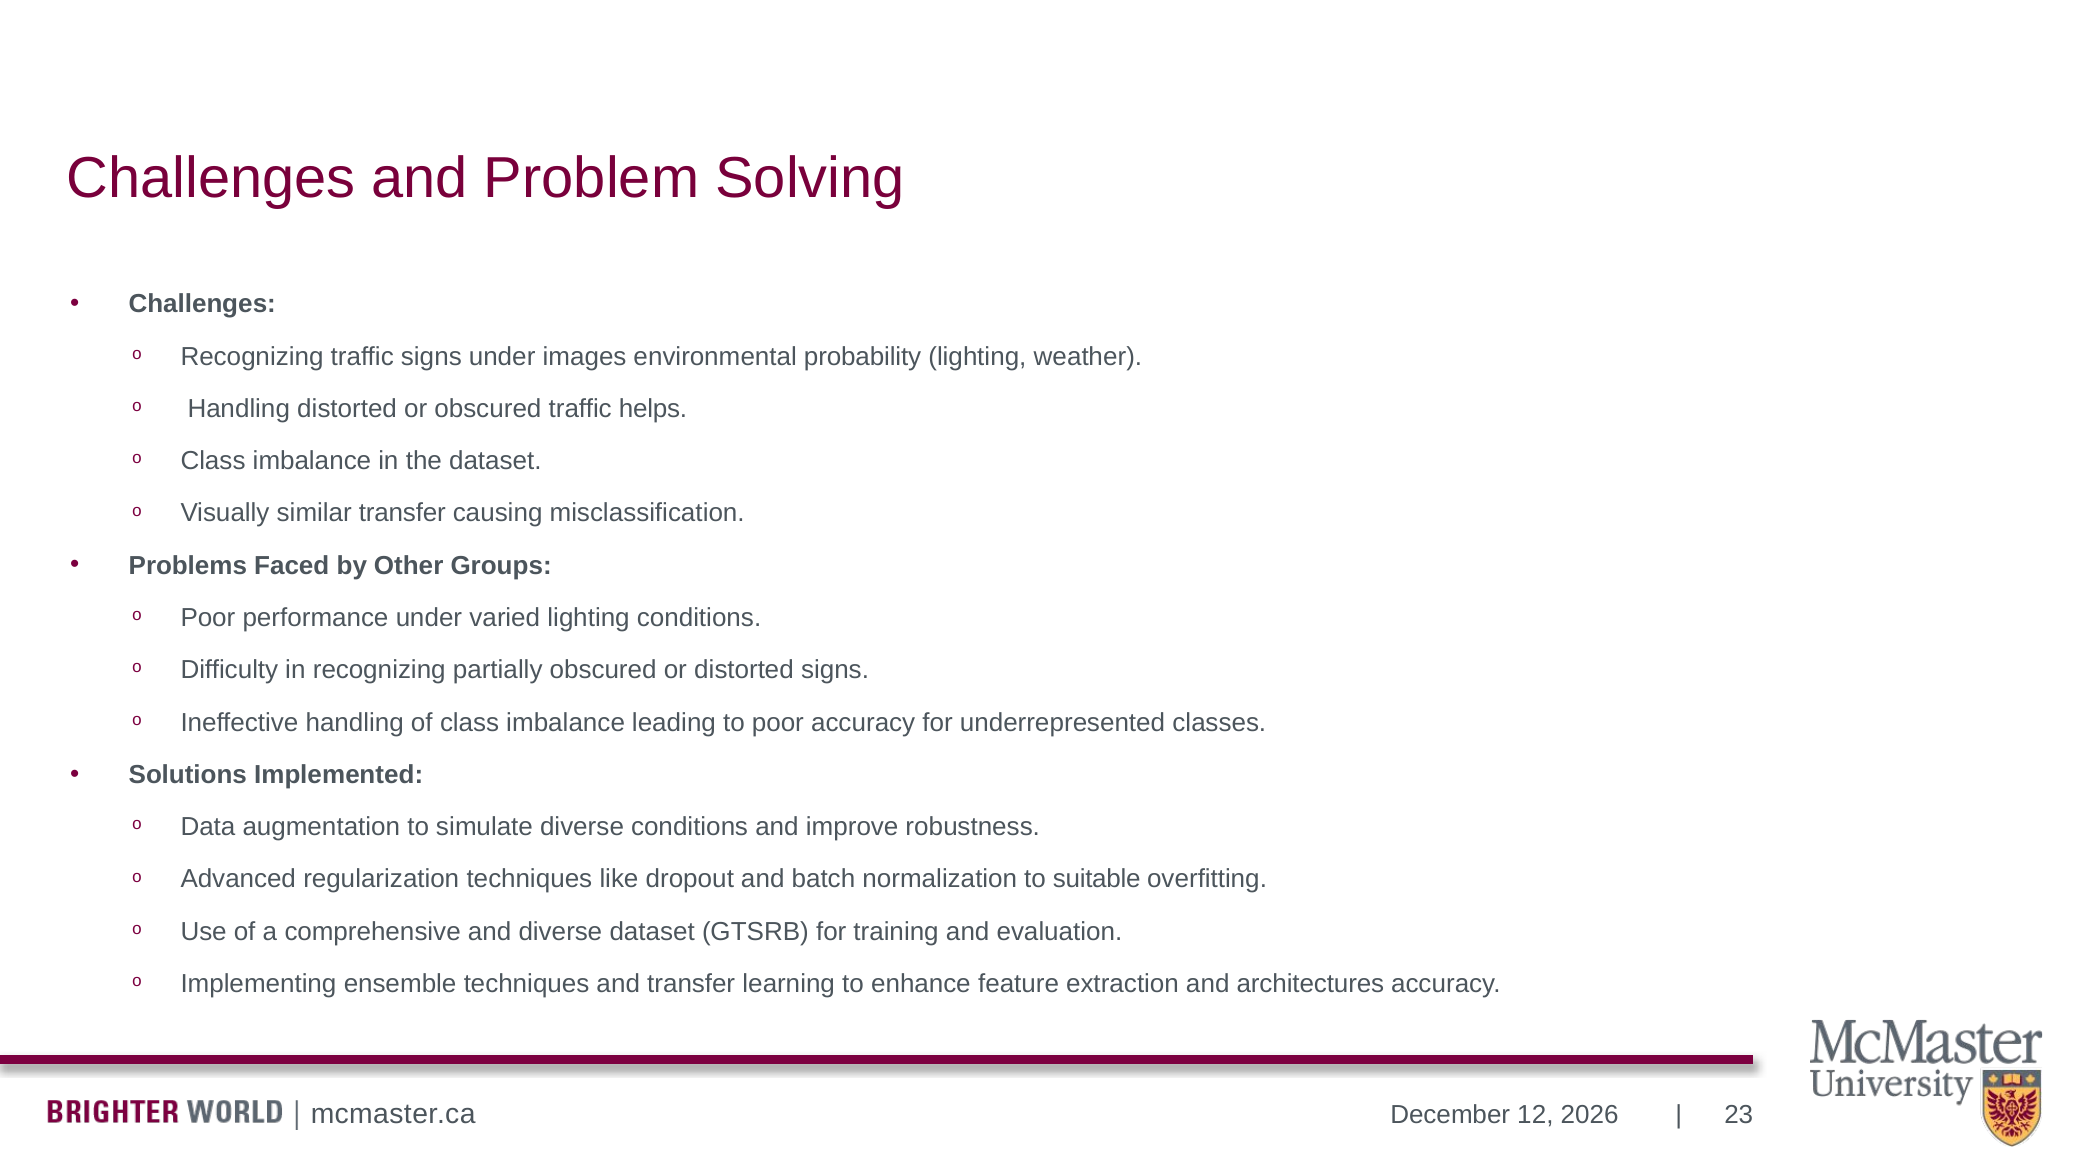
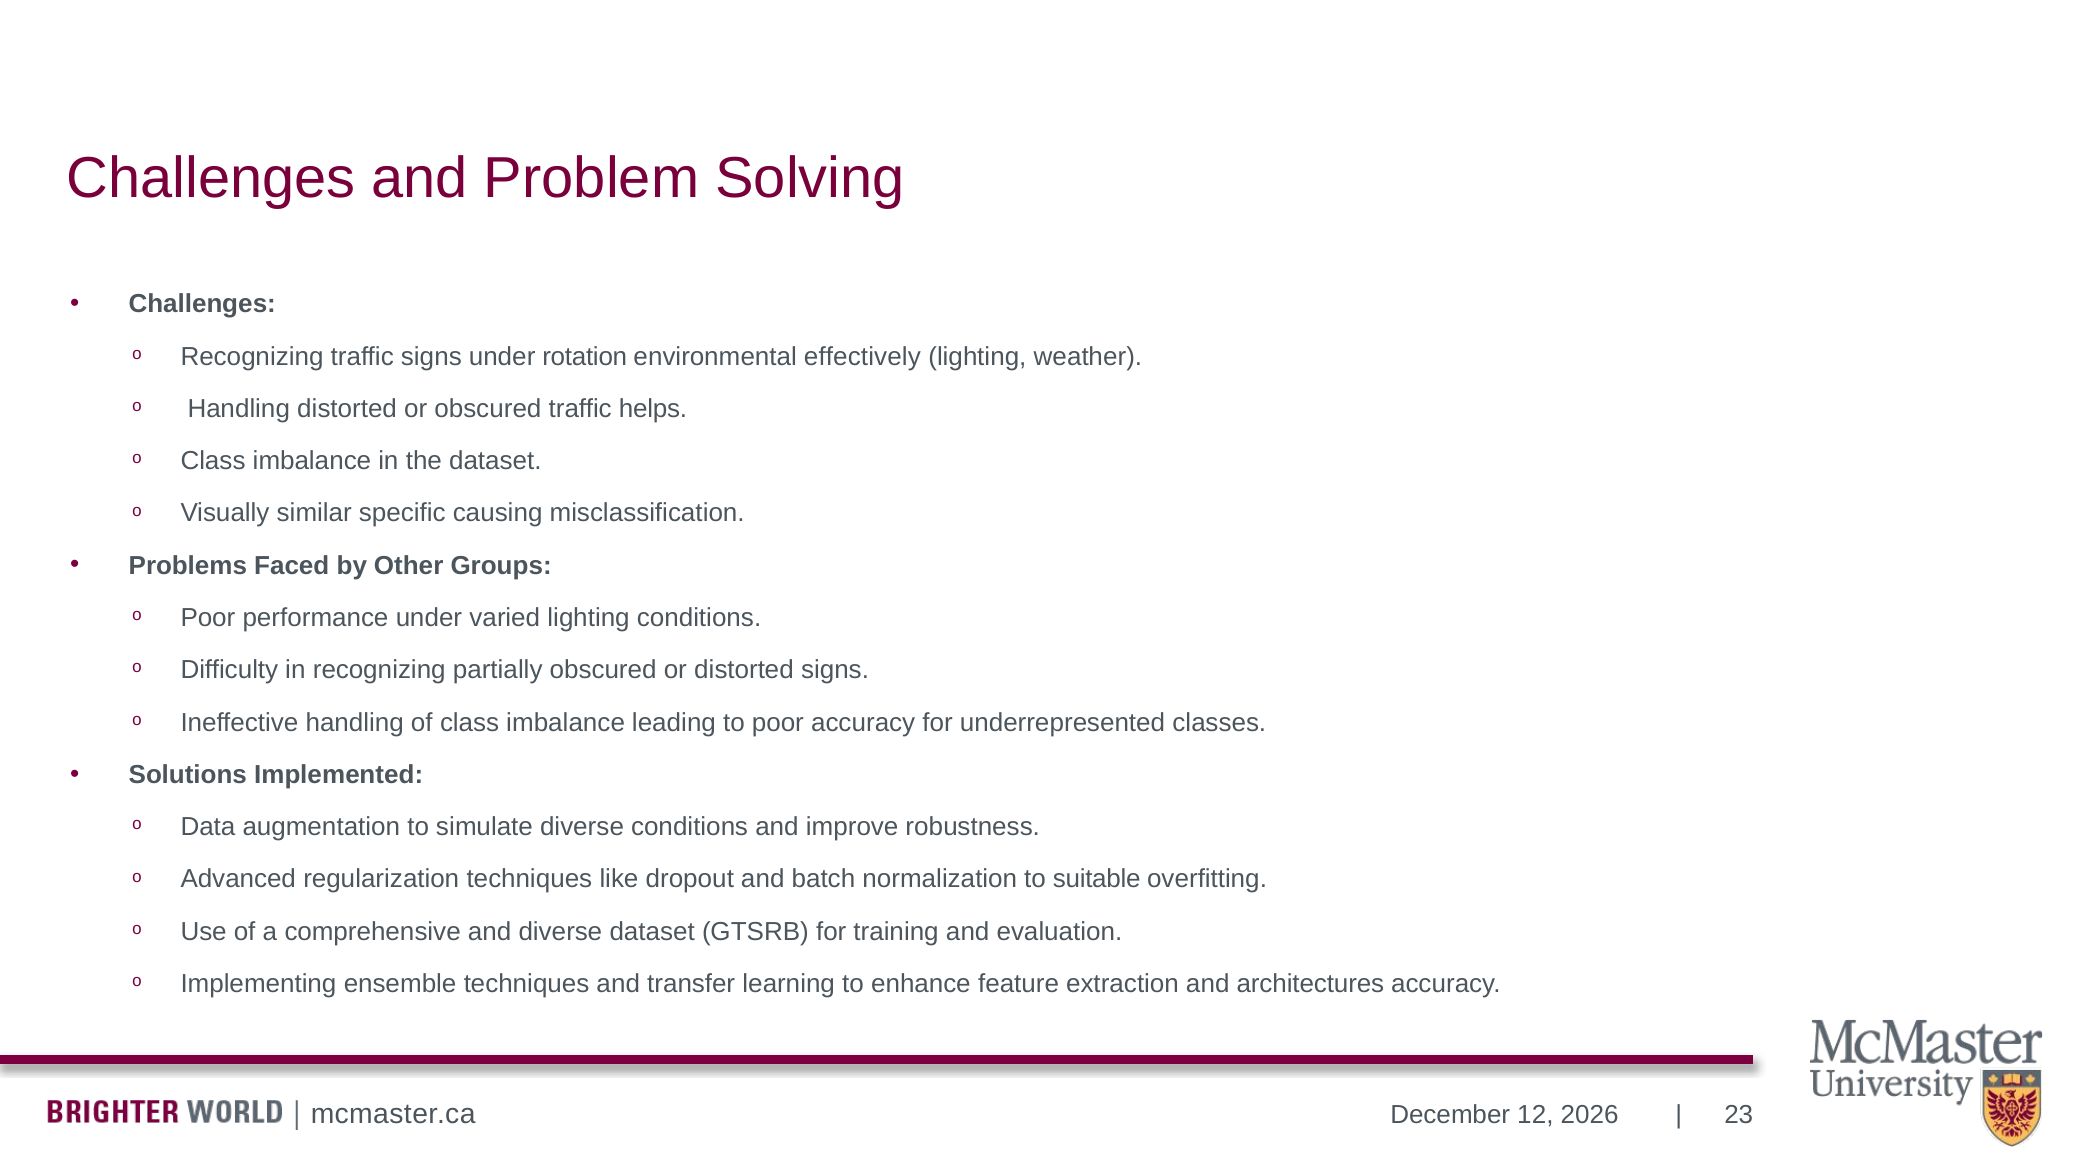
images: images -> rotation
probability: probability -> effectively
similar transfer: transfer -> specific
